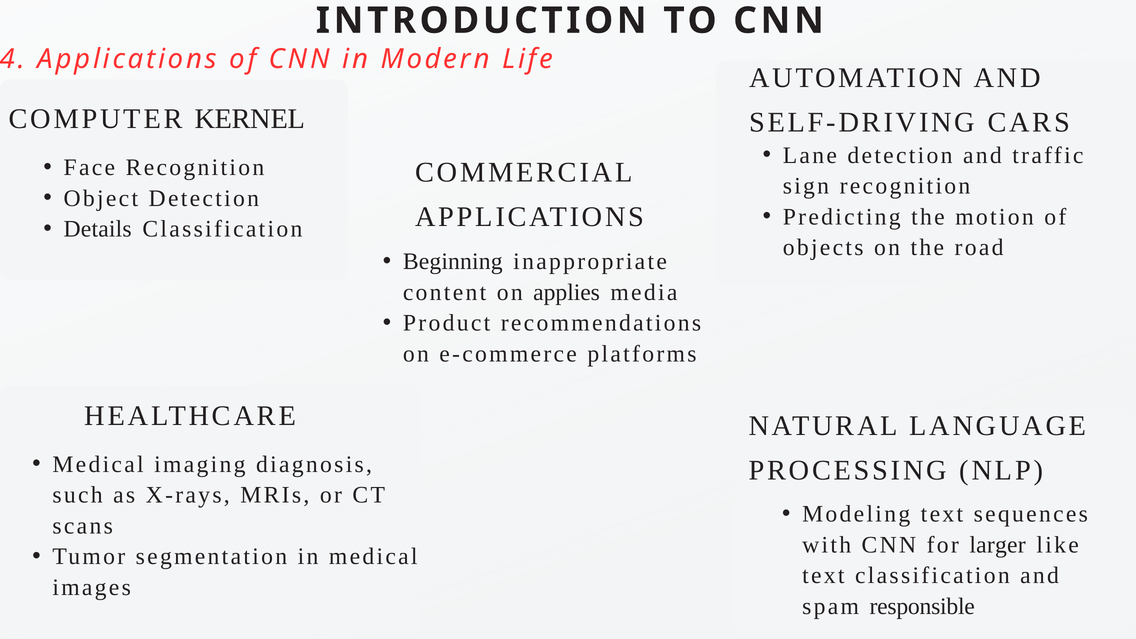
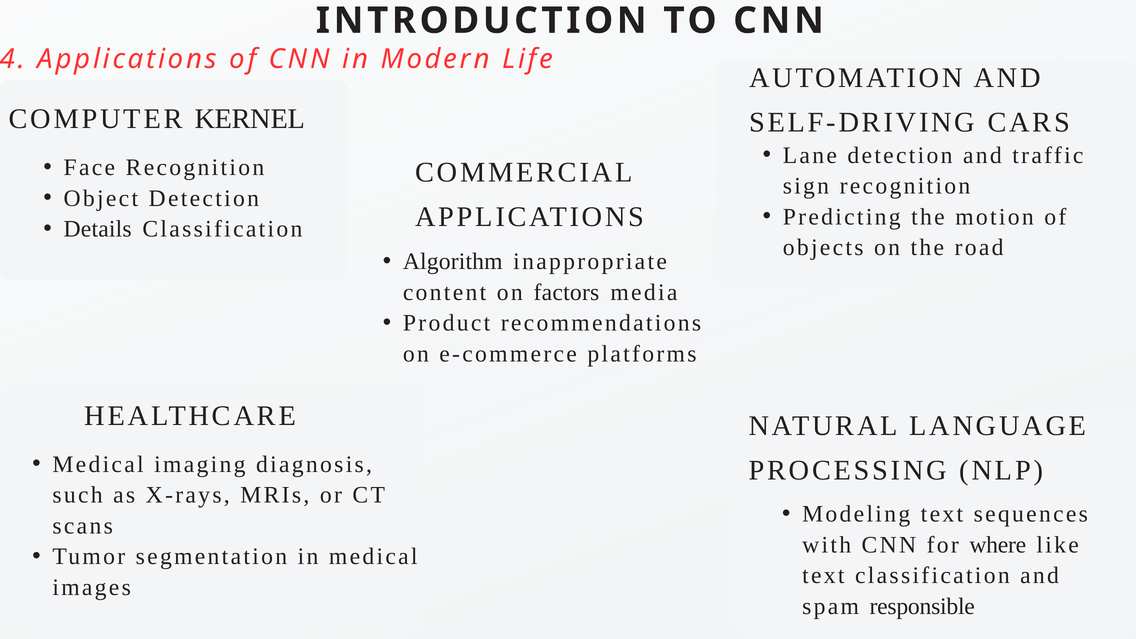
Beginning: Beginning -> Algorithm
applies: applies -> factors
larger: larger -> where
